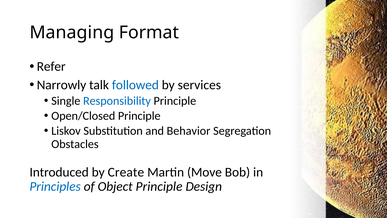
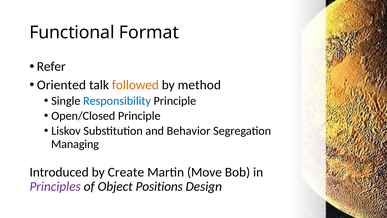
Managing: Managing -> Functional
Narrowly: Narrowly -> Oriented
followed colour: blue -> orange
services: services -> method
Obstacles: Obstacles -> Managing
Principles colour: blue -> purple
Object Principle: Principle -> Positions
